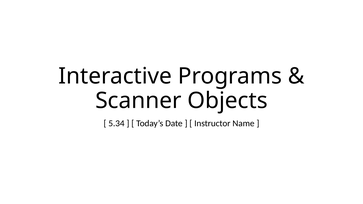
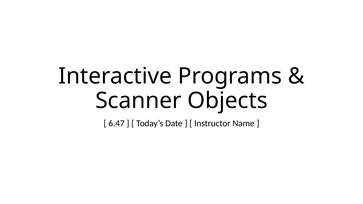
5.34: 5.34 -> 6.47
